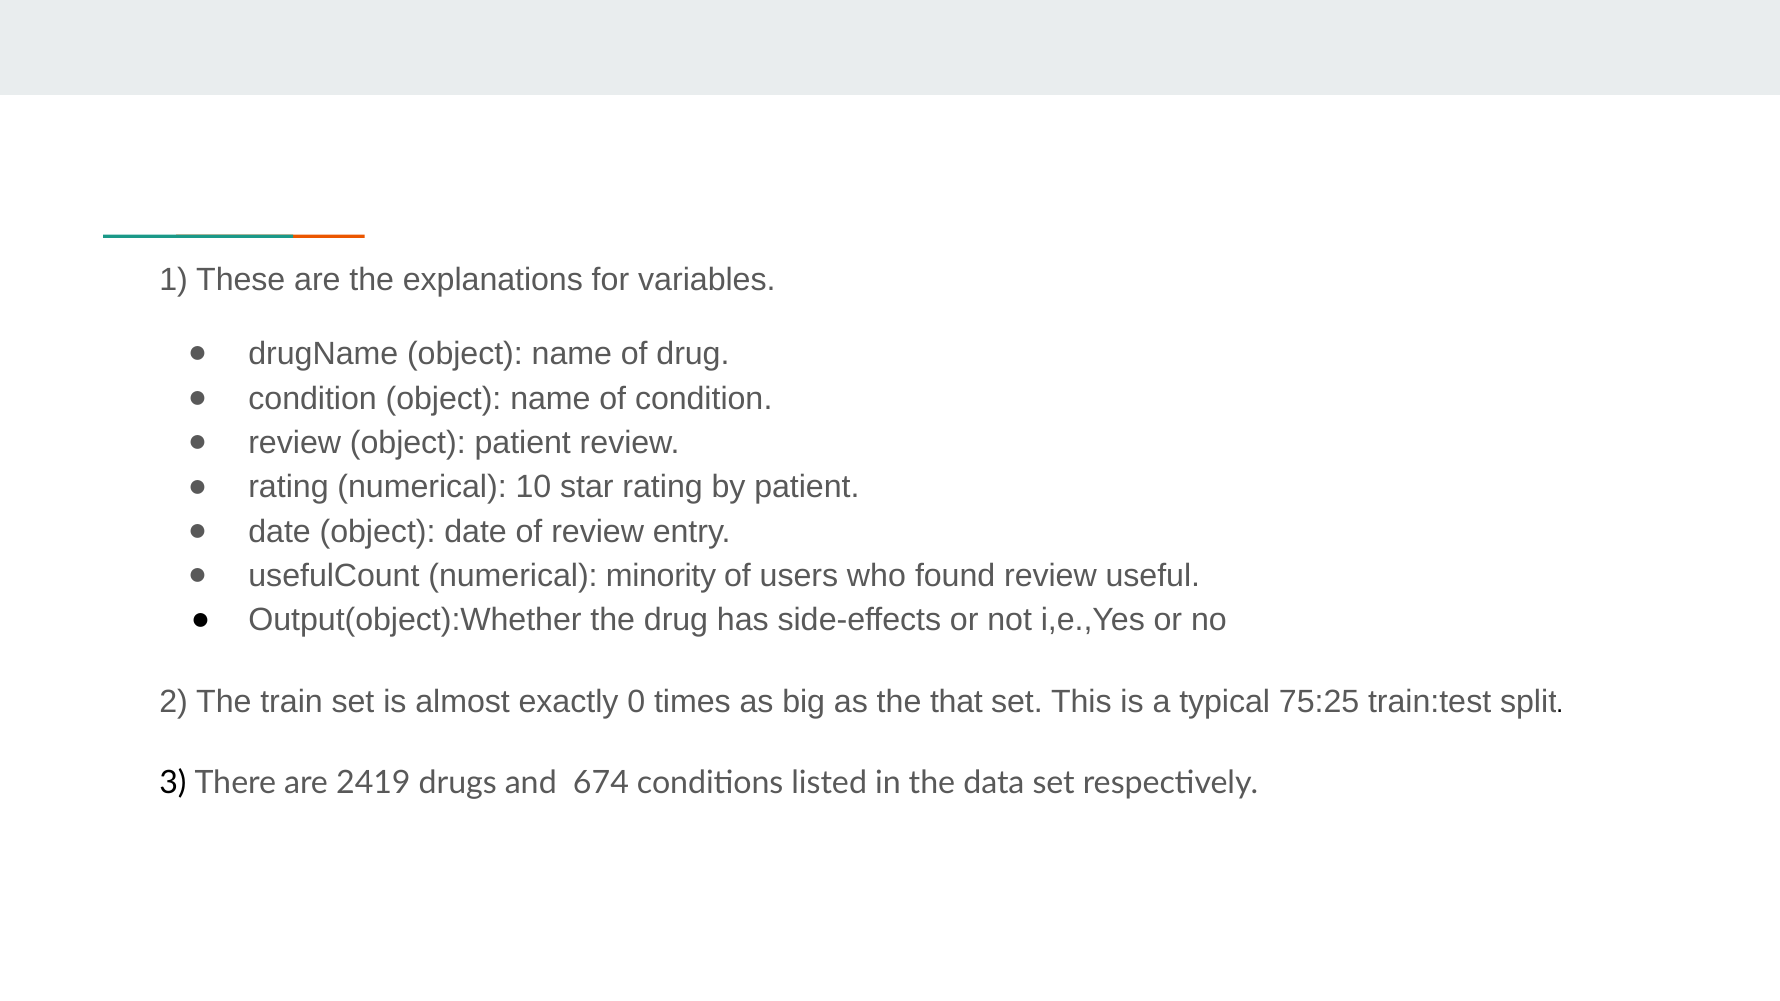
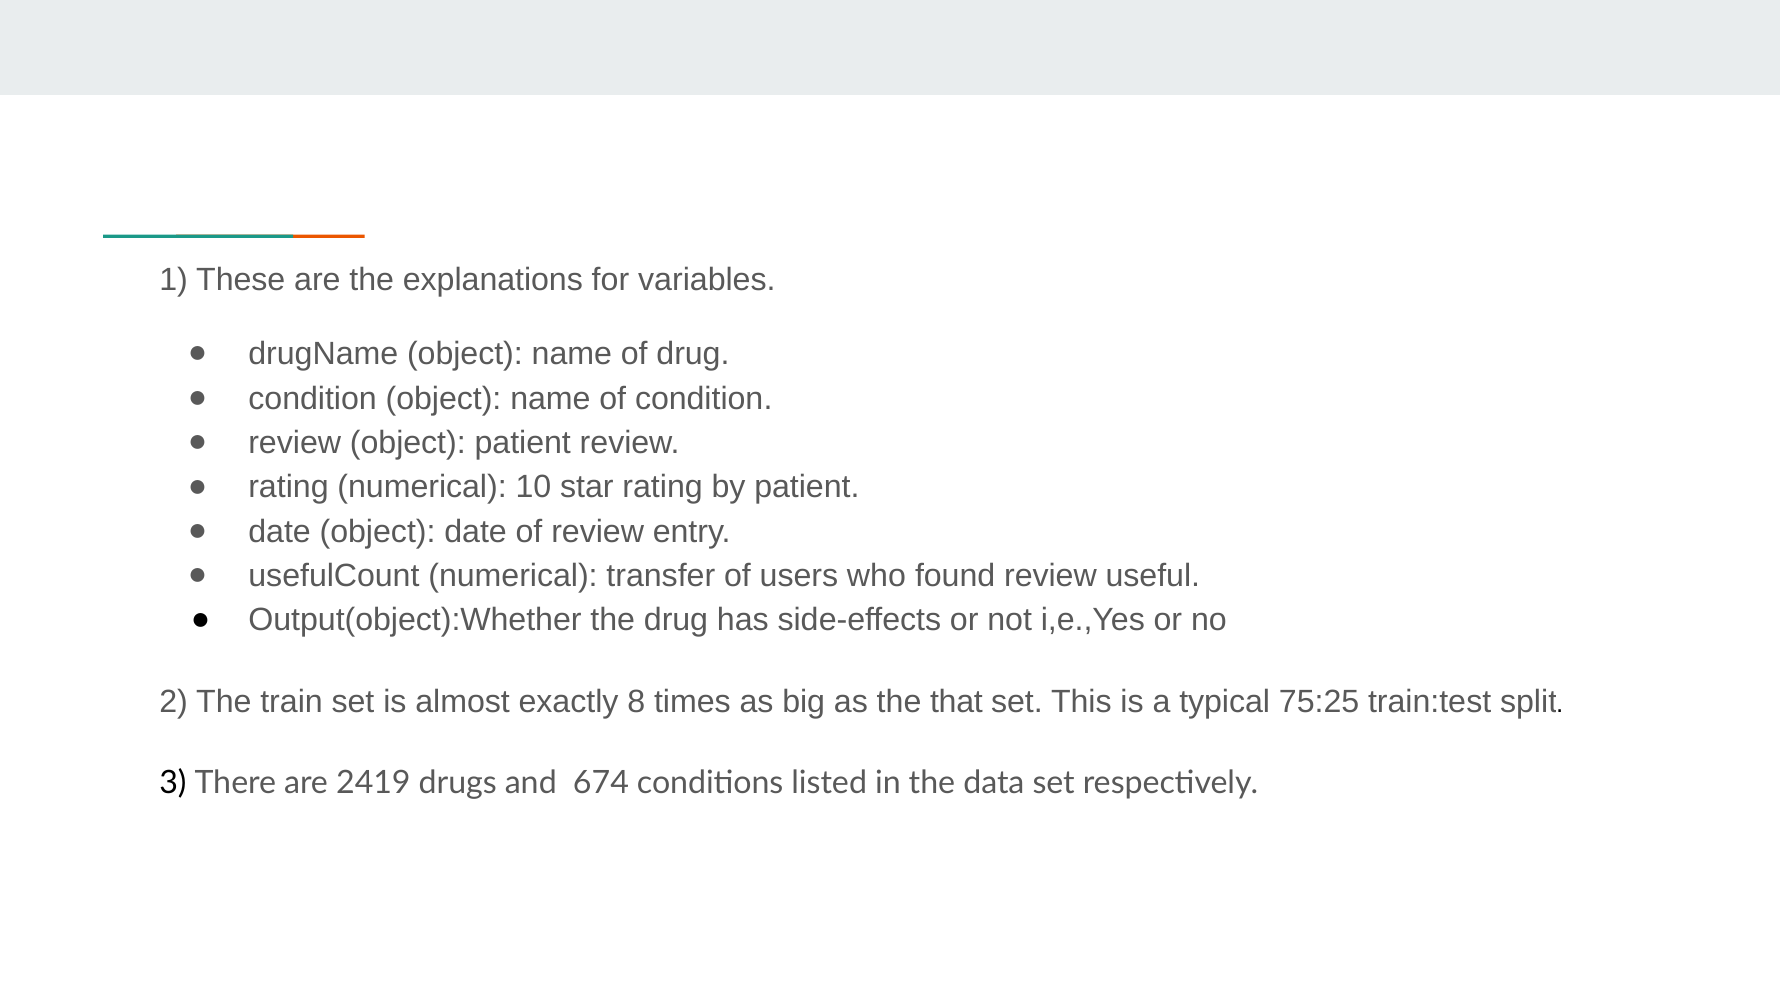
minority: minority -> transfer
0: 0 -> 8
